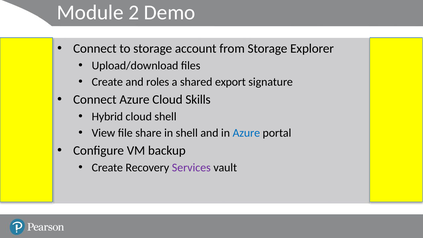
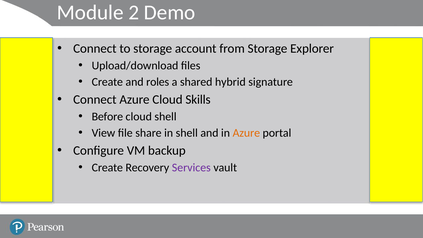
export: export -> hybrid
Hybrid: Hybrid -> Before
Azure at (246, 133) colour: blue -> orange
